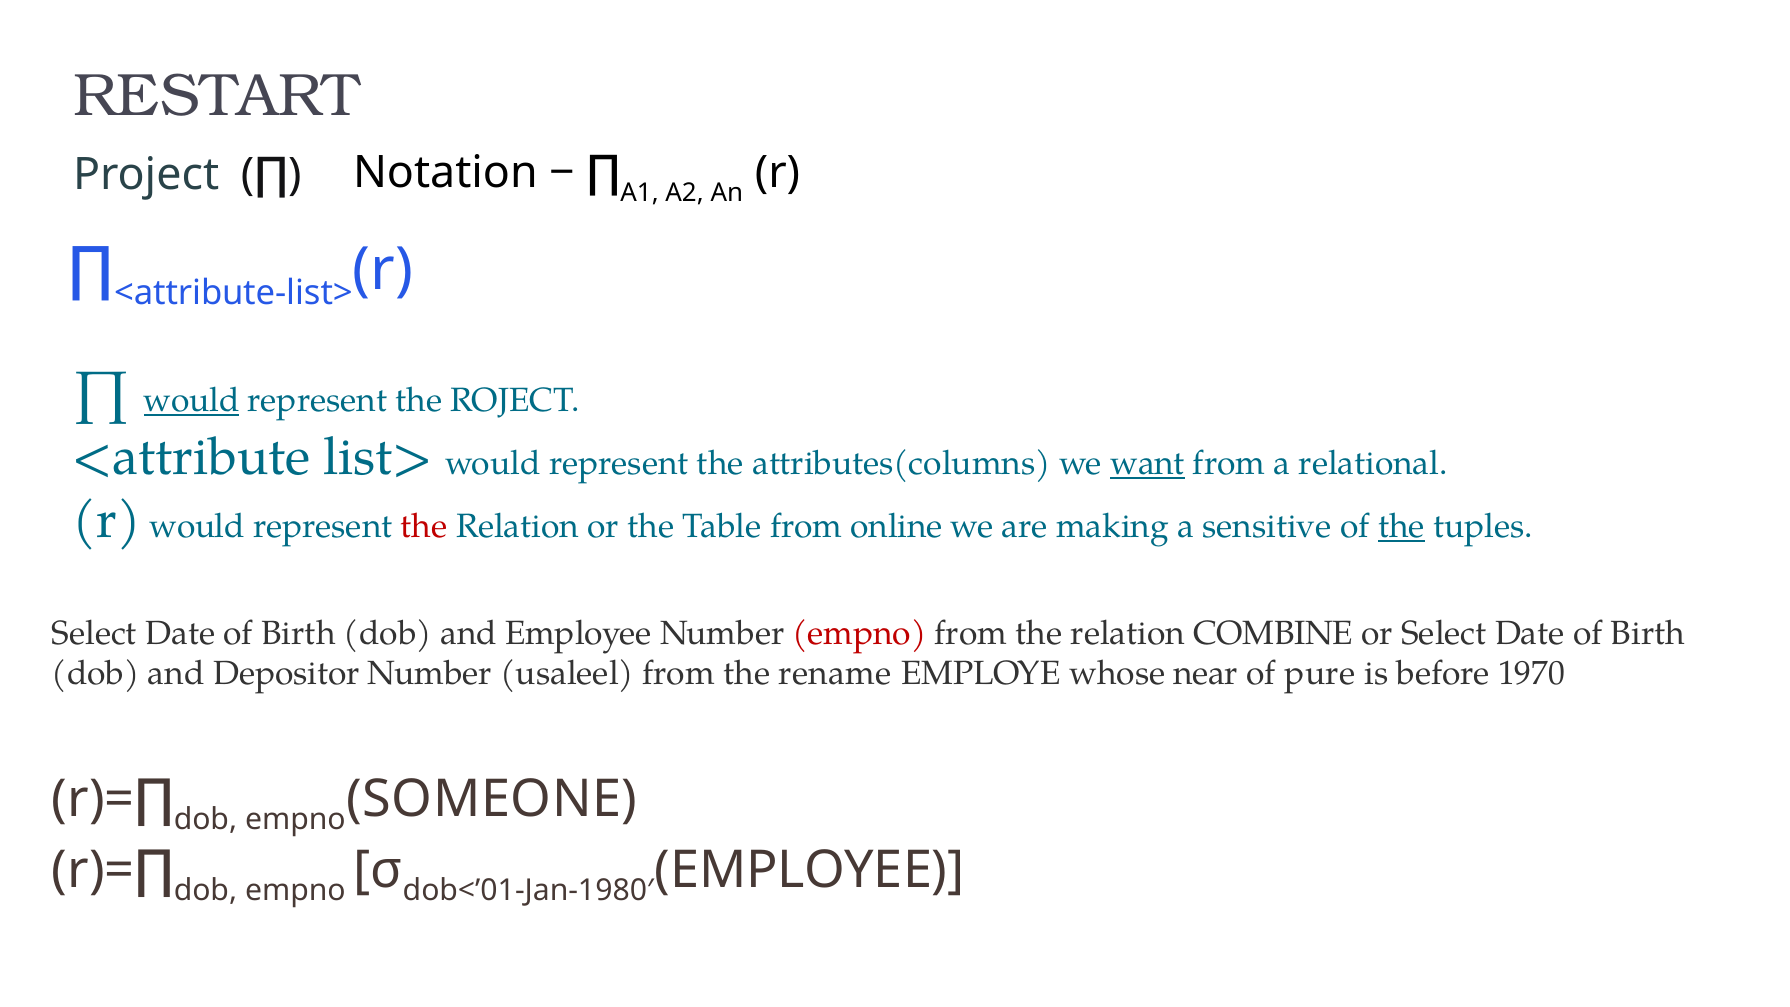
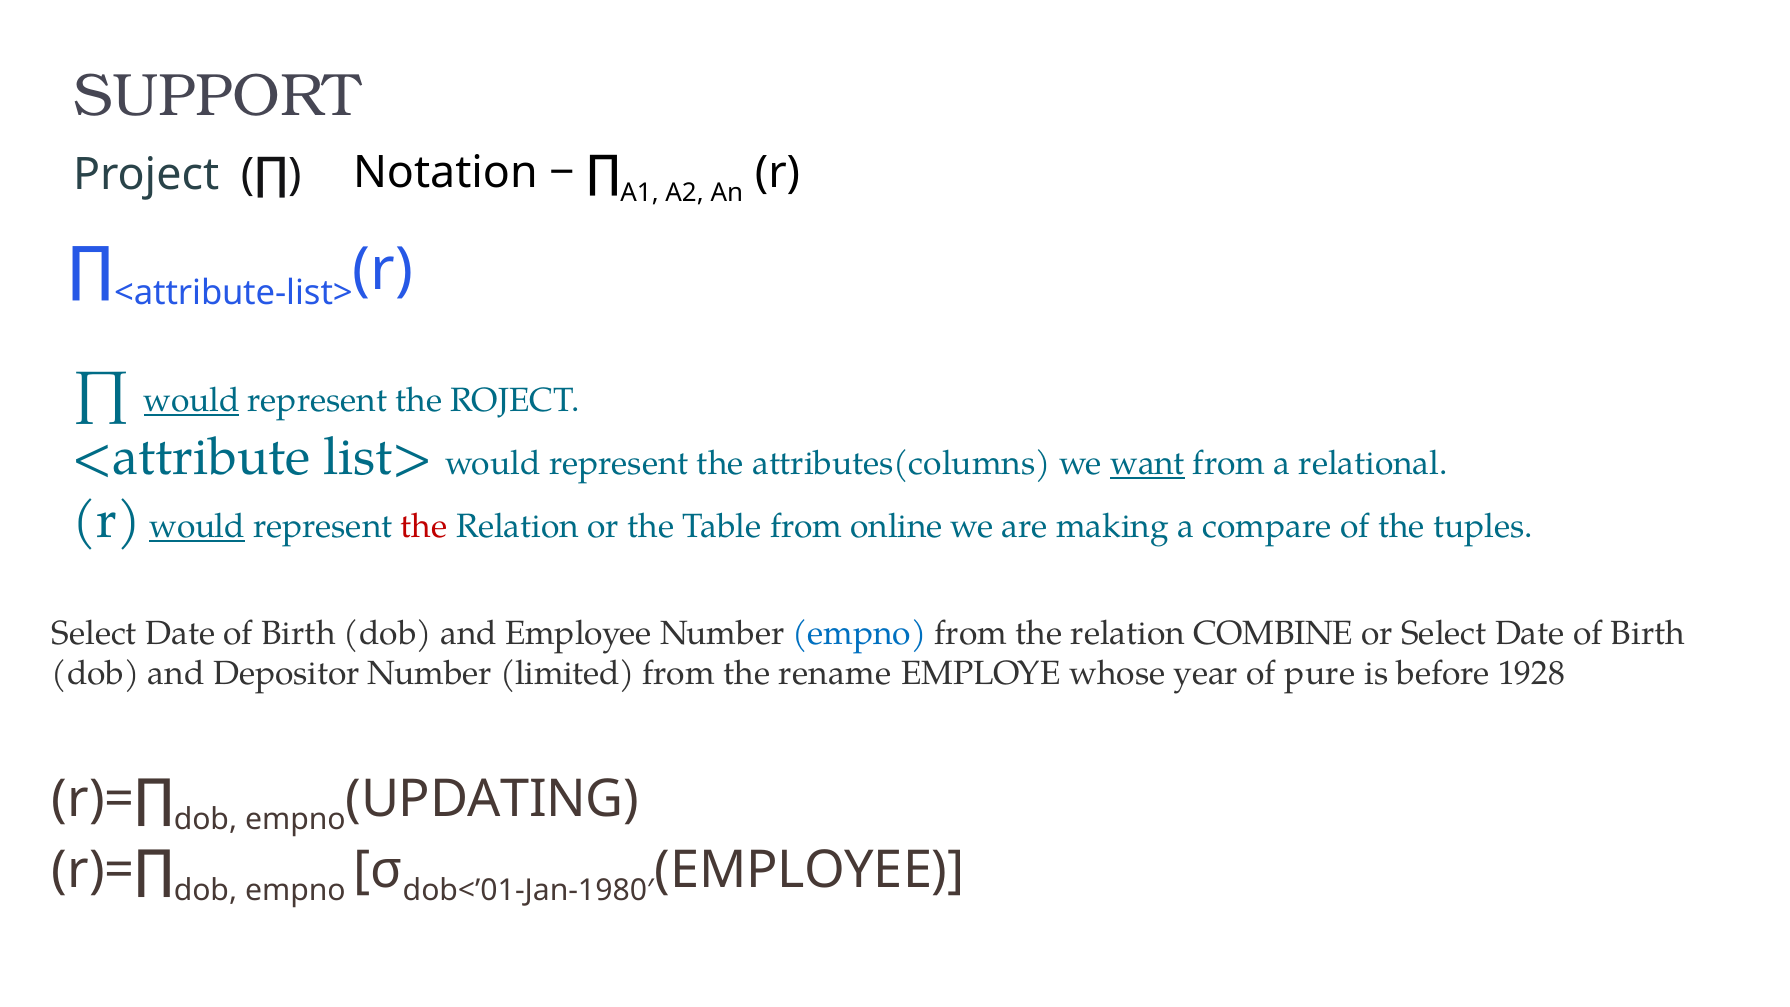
RESTART: RESTART -> SUPPORT
would at (197, 526) underline: none -> present
sensitive: sensitive -> compare
the at (1402, 526) underline: present -> none
empno at (860, 633) colour: red -> blue
usaleel: usaleel -> limited
near: near -> year
1970: 1970 -> 1928
SOMEONE: SOMEONE -> UPDATING
